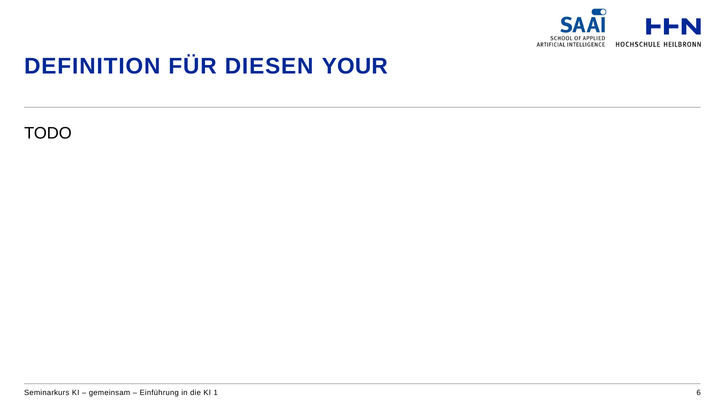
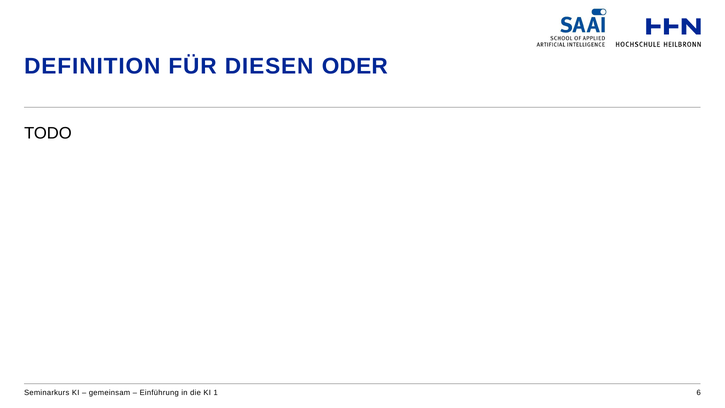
YOUR: YOUR -> ODER
